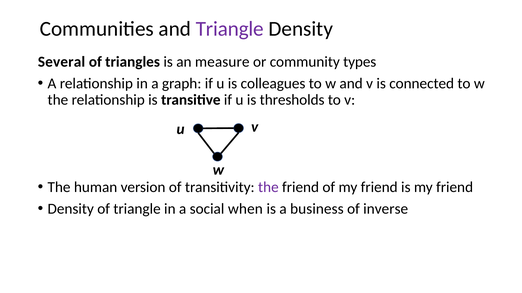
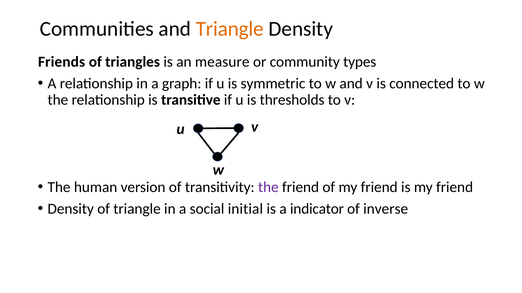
Triangle at (230, 29) colour: purple -> orange
Several: Several -> Friends
colleagues: colleagues -> symmetric
when: when -> initial
business: business -> indicator
